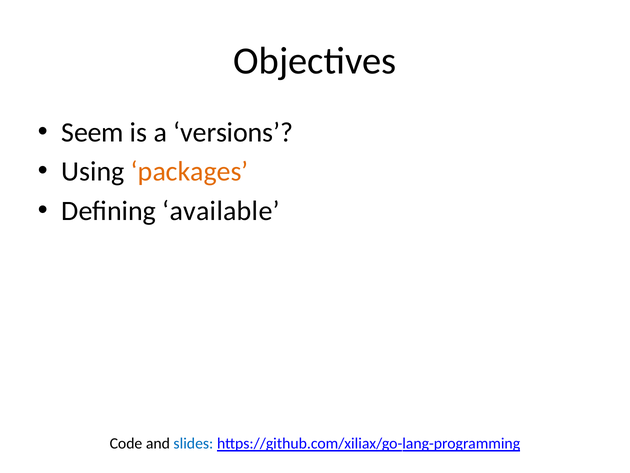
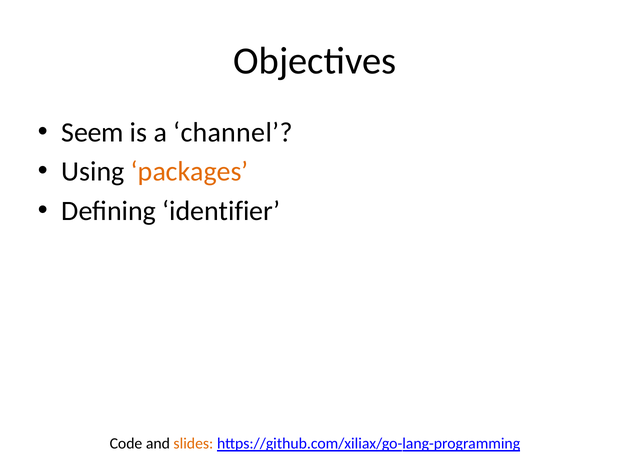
versions: versions -> channel
available: available -> identifier
slides colour: blue -> orange
